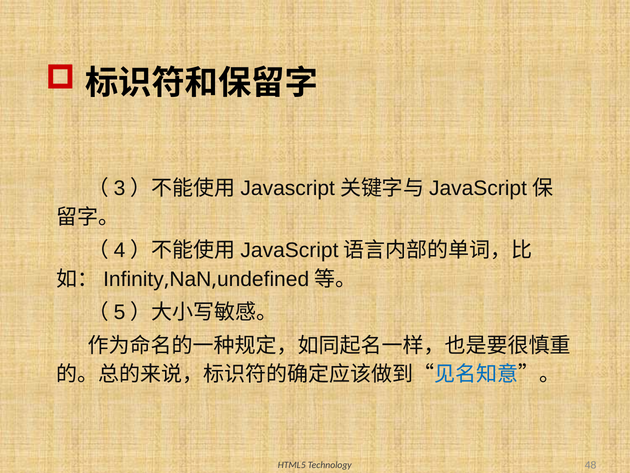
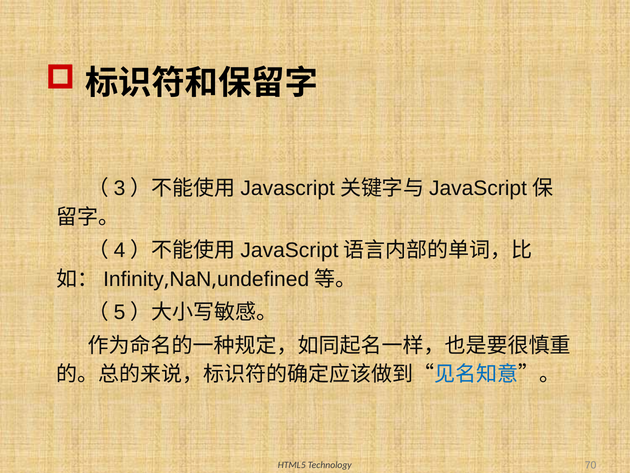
48: 48 -> 70
